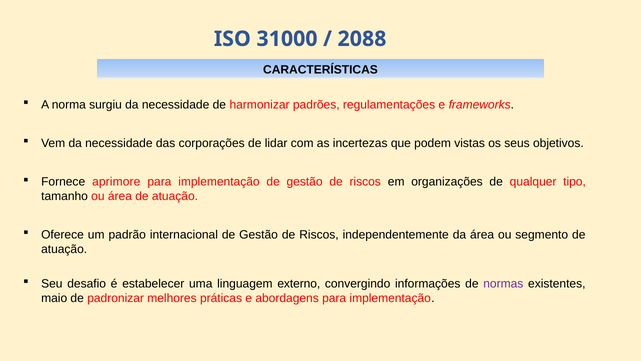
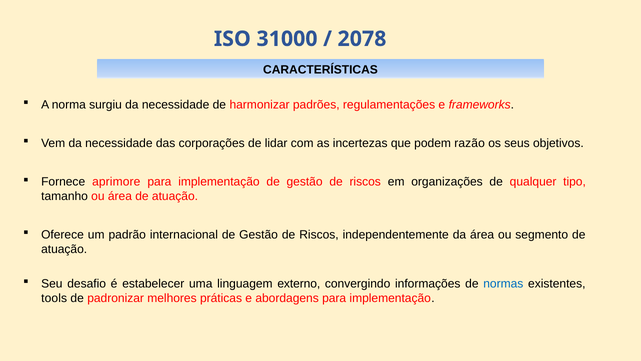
2088: 2088 -> 2078
vistas: vistas -> razão
normas colour: purple -> blue
maio: maio -> tools
